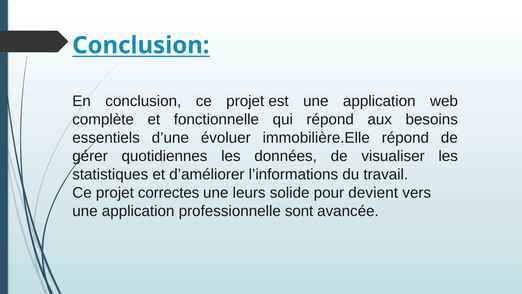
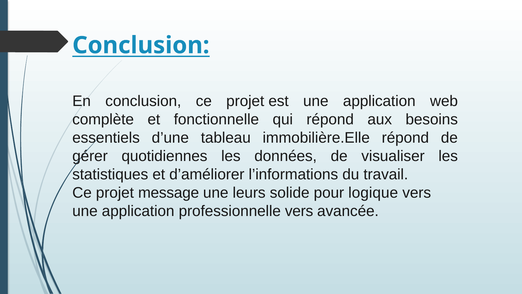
évoluer: évoluer -> tableau
correctes: correctes -> message
devient: devient -> logique
professionnelle sont: sont -> vers
